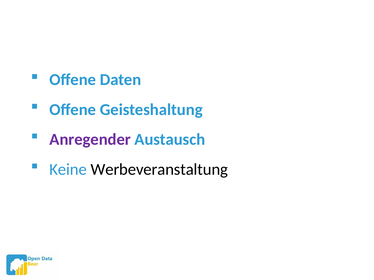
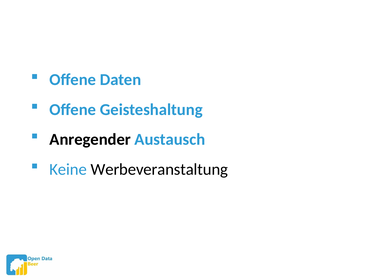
Anregender colour: purple -> black
